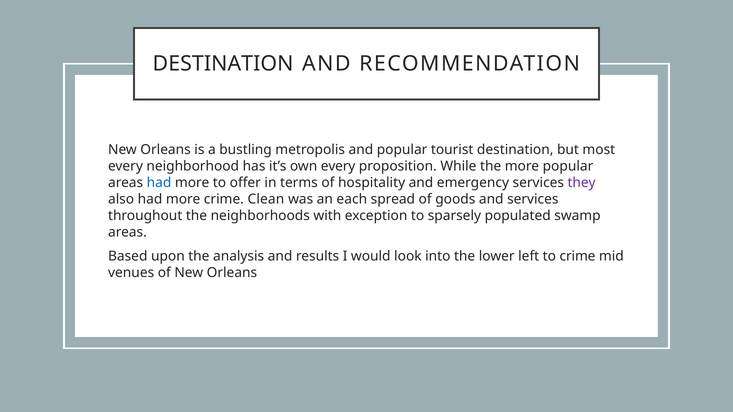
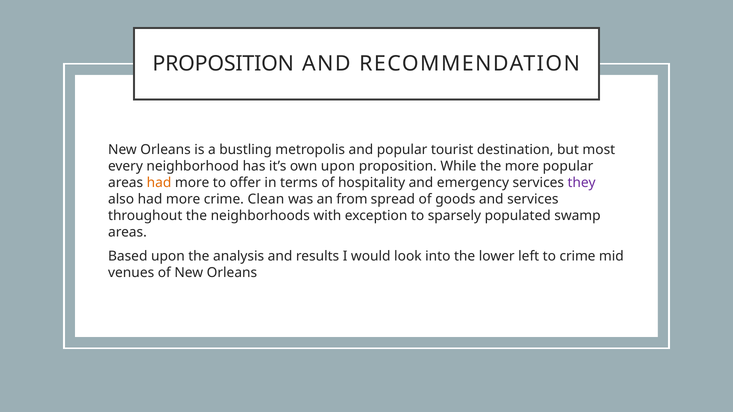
DESTINATION at (223, 64): DESTINATION -> PROPOSITION
own every: every -> upon
had at (159, 183) colour: blue -> orange
each: each -> from
